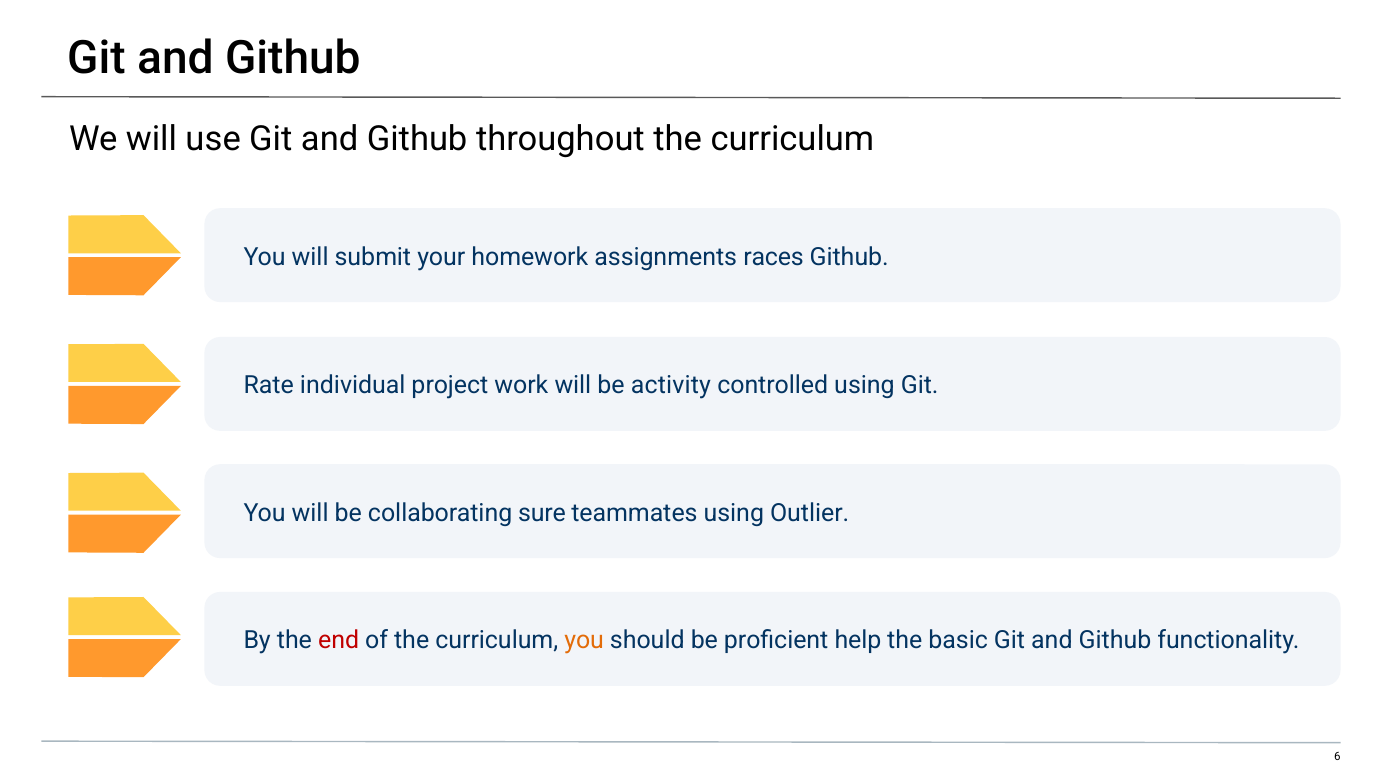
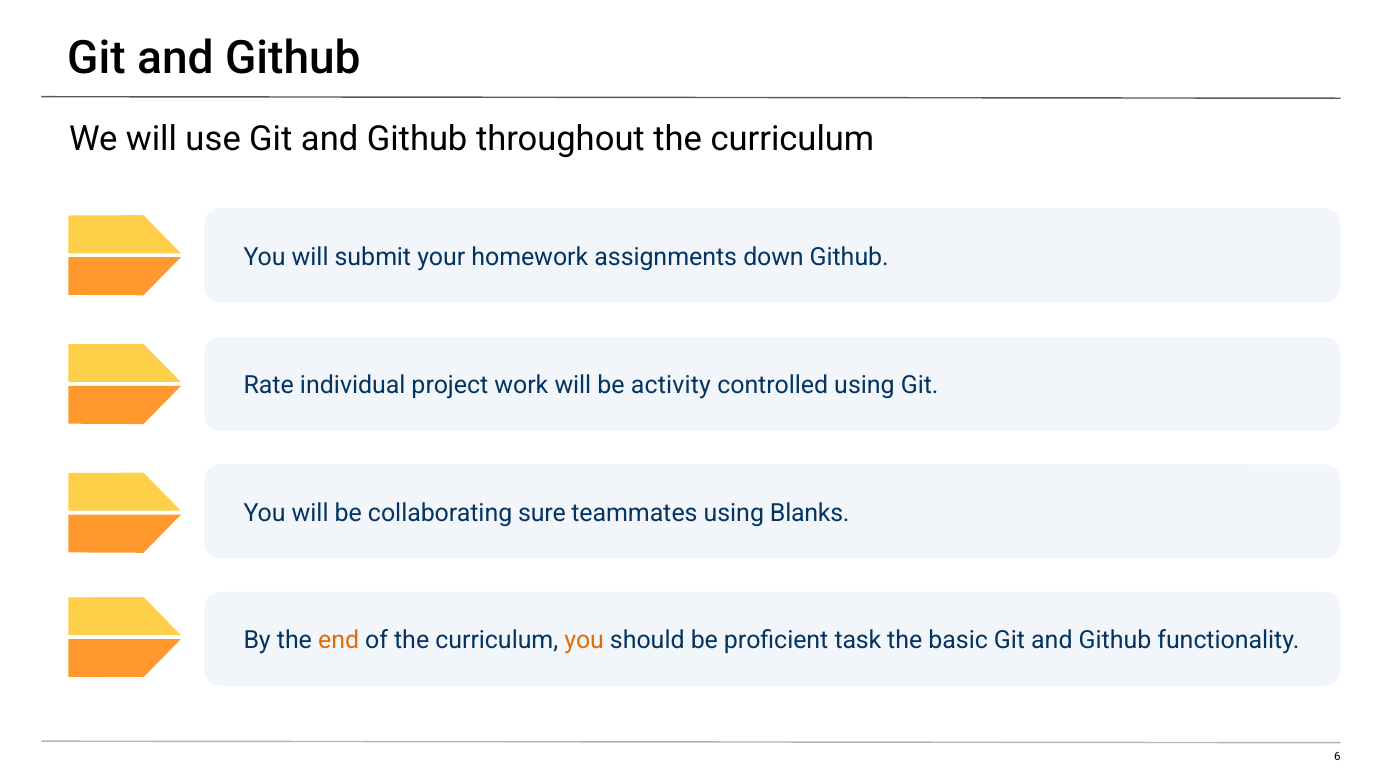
races: races -> down
Outlier: Outlier -> Blanks
end colour: red -> orange
help: help -> task
